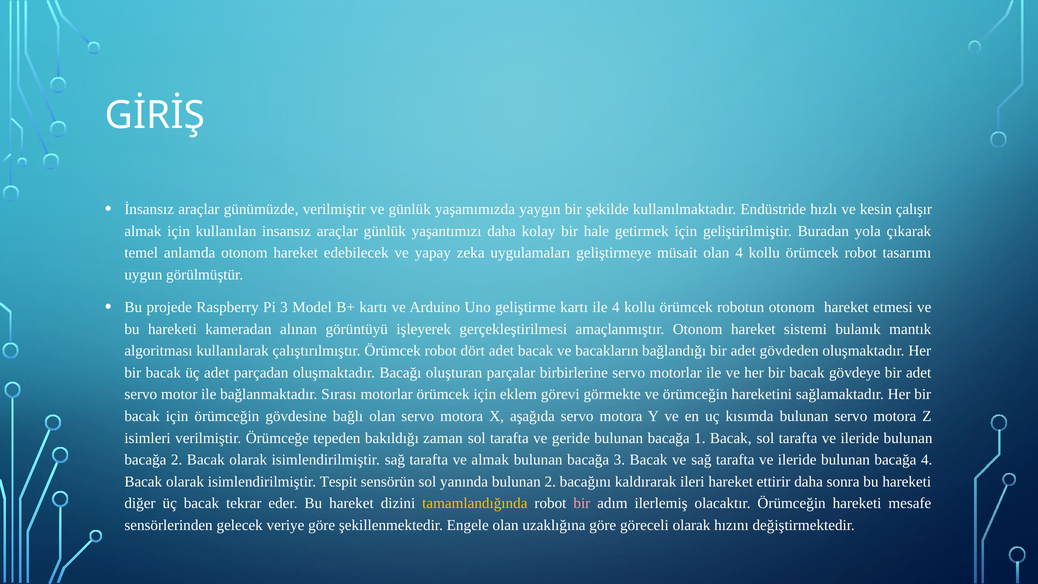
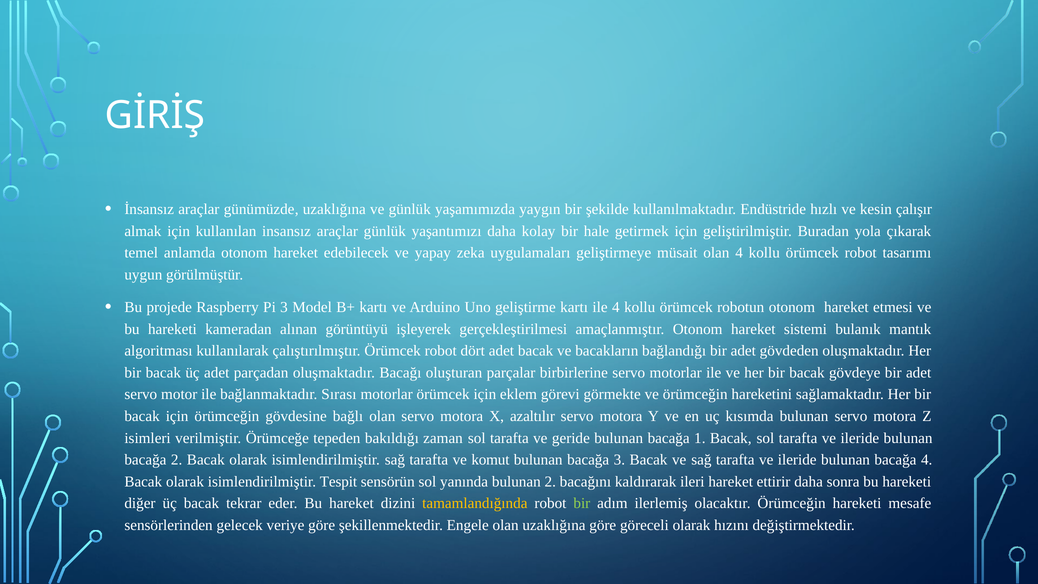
günümüzde verilmiştir: verilmiştir -> uzaklığına
aşağıda: aşağıda -> azaltılır
ve almak: almak -> komut
bir at (582, 503) colour: pink -> light green
